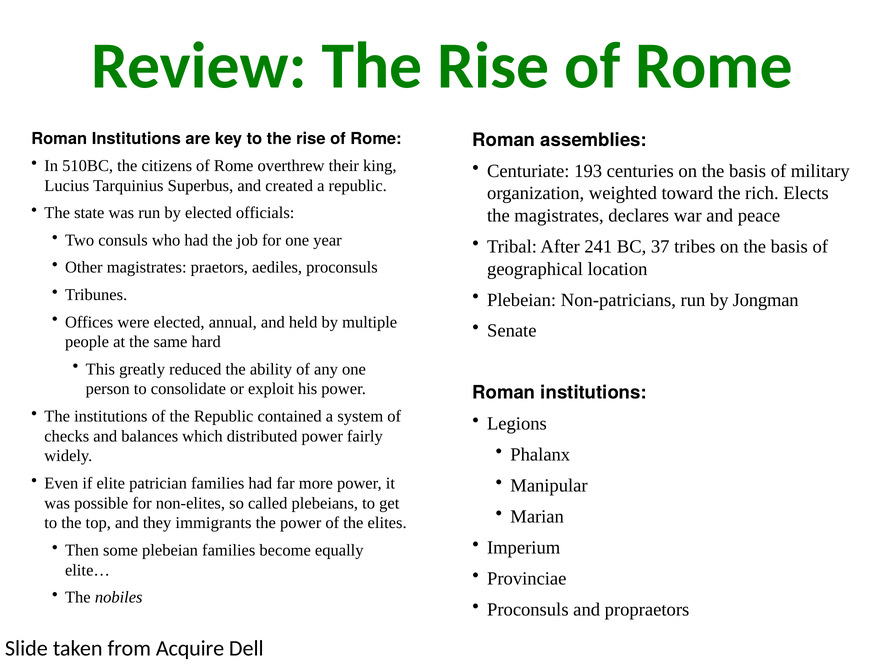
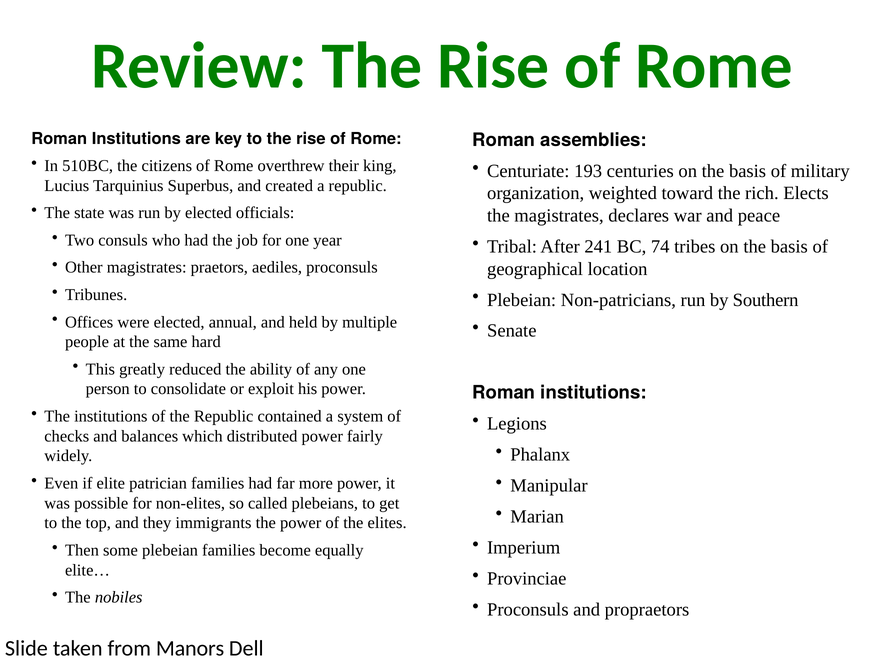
37: 37 -> 74
Jongman: Jongman -> Southern
Acquire: Acquire -> Manors
